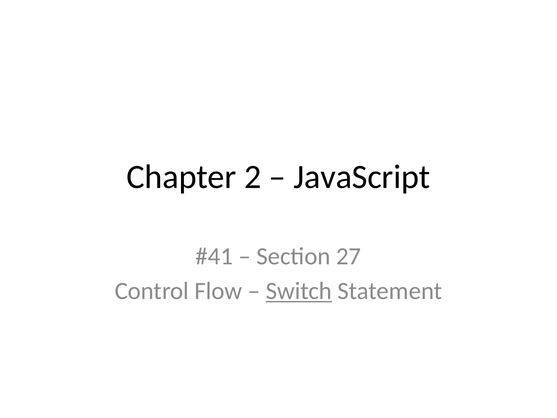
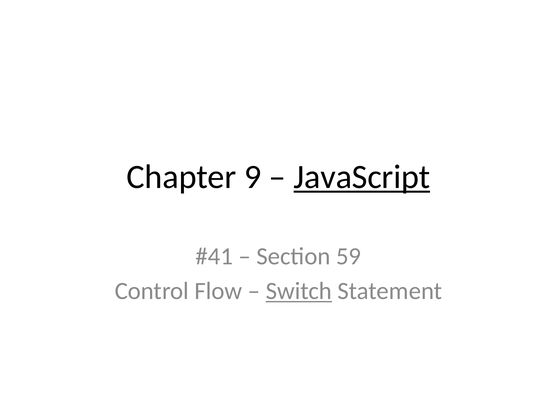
2: 2 -> 9
JavaScript underline: none -> present
27: 27 -> 59
